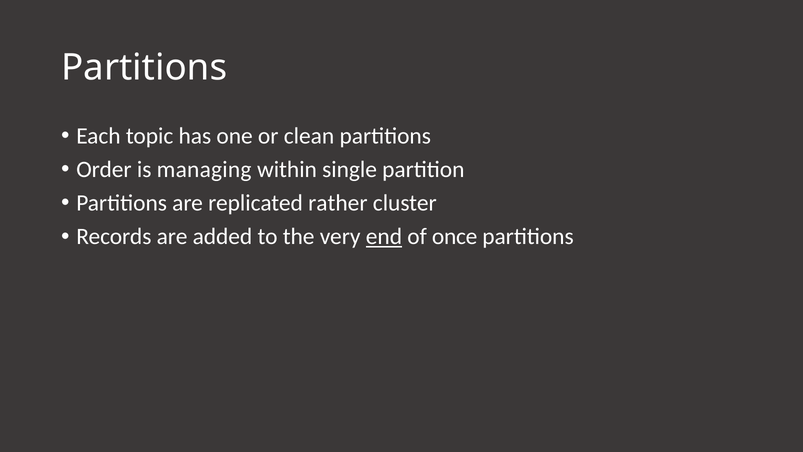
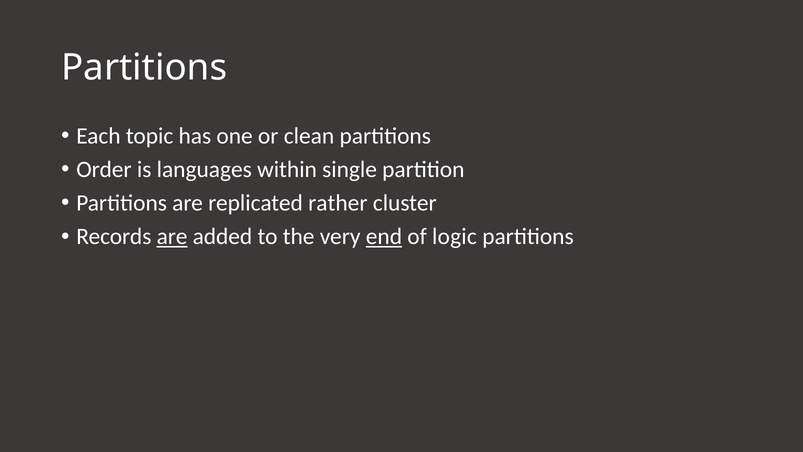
managing: managing -> languages
are at (172, 237) underline: none -> present
once: once -> logic
